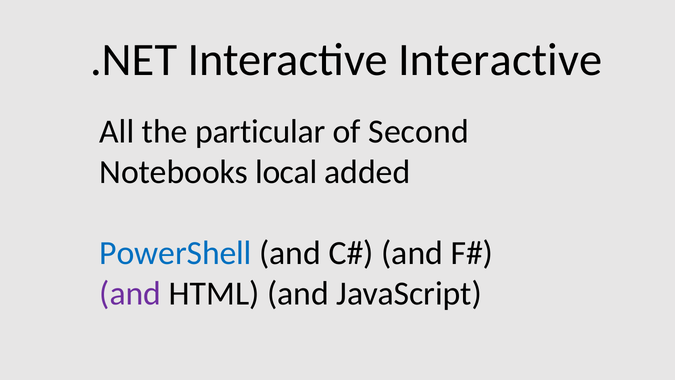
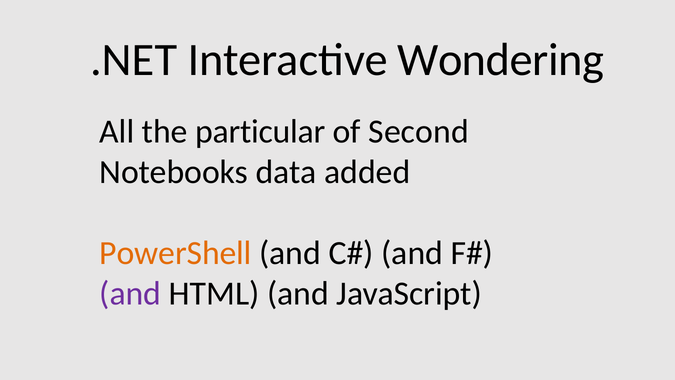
Interactive Interactive: Interactive -> Wondering
local: local -> data
PowerShell colour: blue -> orange
